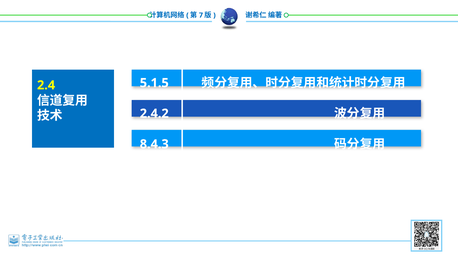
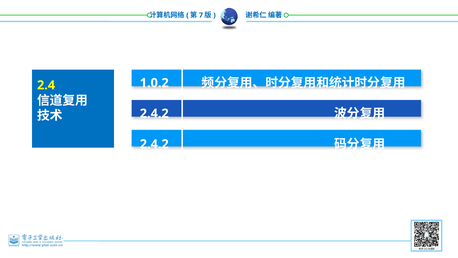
5.1.5: 5.1.5 -> 1.0.2
8.4.3 at (154, 144): 8.4.3 -> 2.4.2
